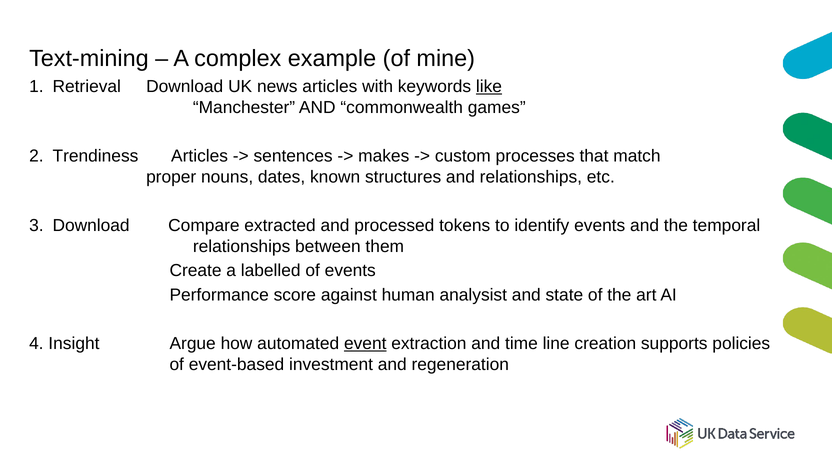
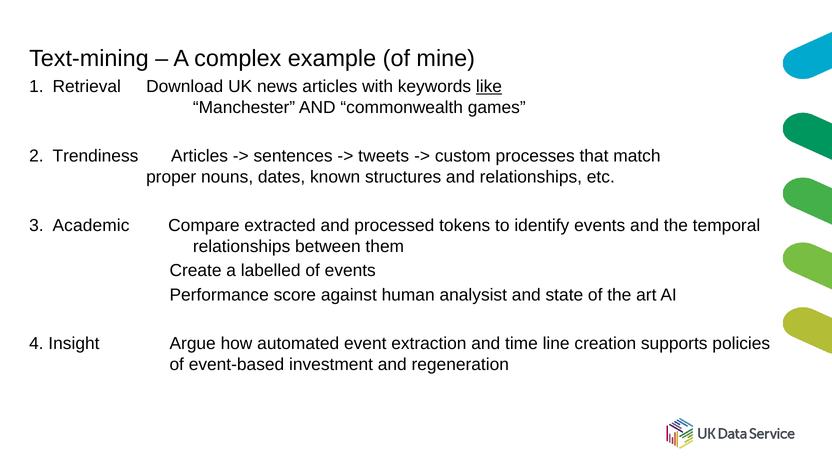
makes: makes -> tweets
Download at (91, 225): Download -> Academic
event underline: present -> none
